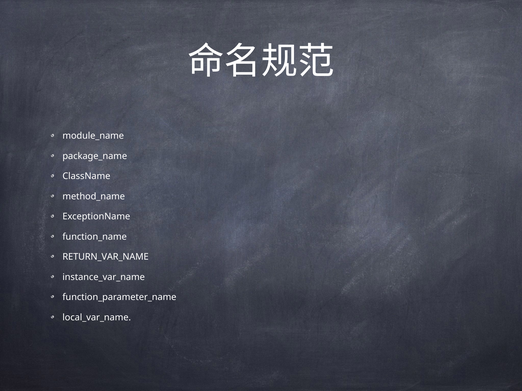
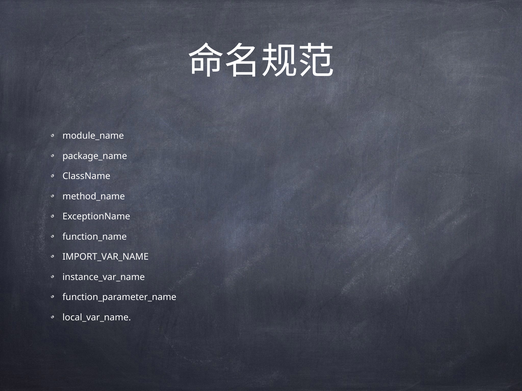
RETURN_VAR_NAME: RETURN_VAR_NAME -> IMPORT_VAR_NAME
